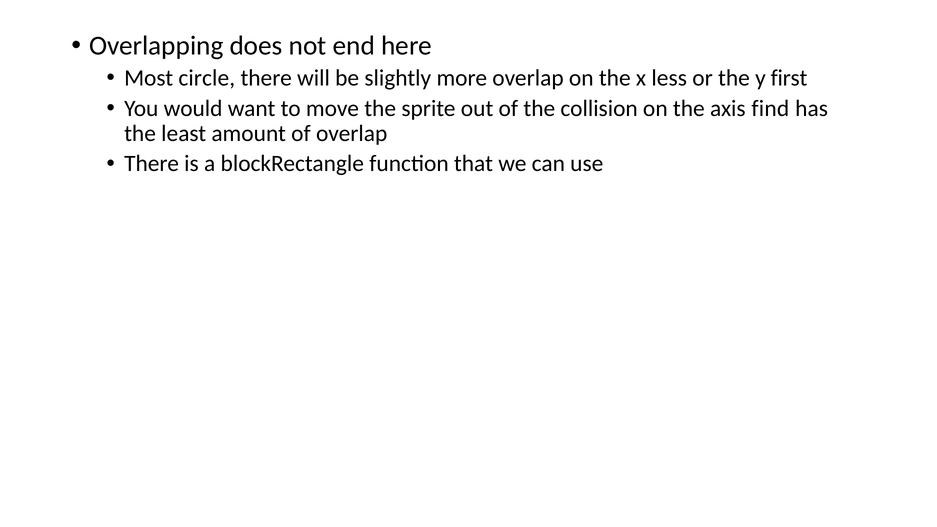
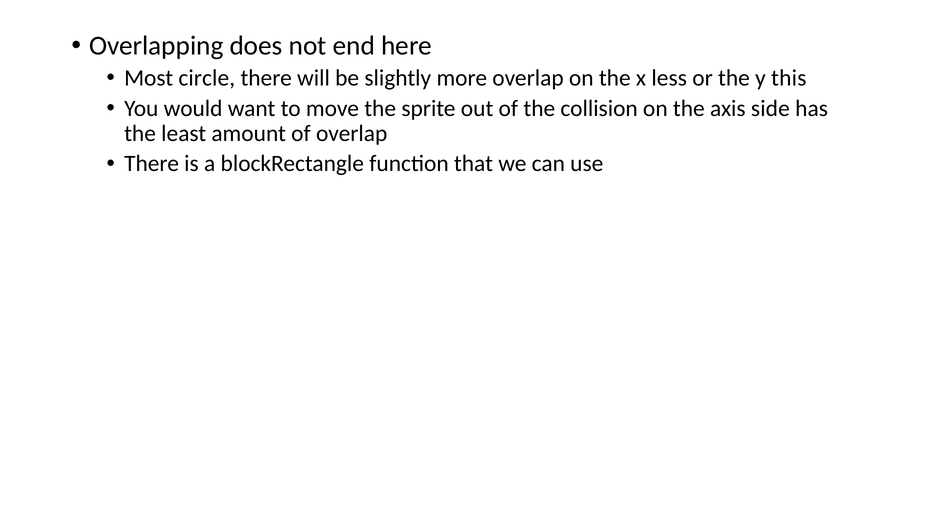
first: first -> this
find: find -> side
